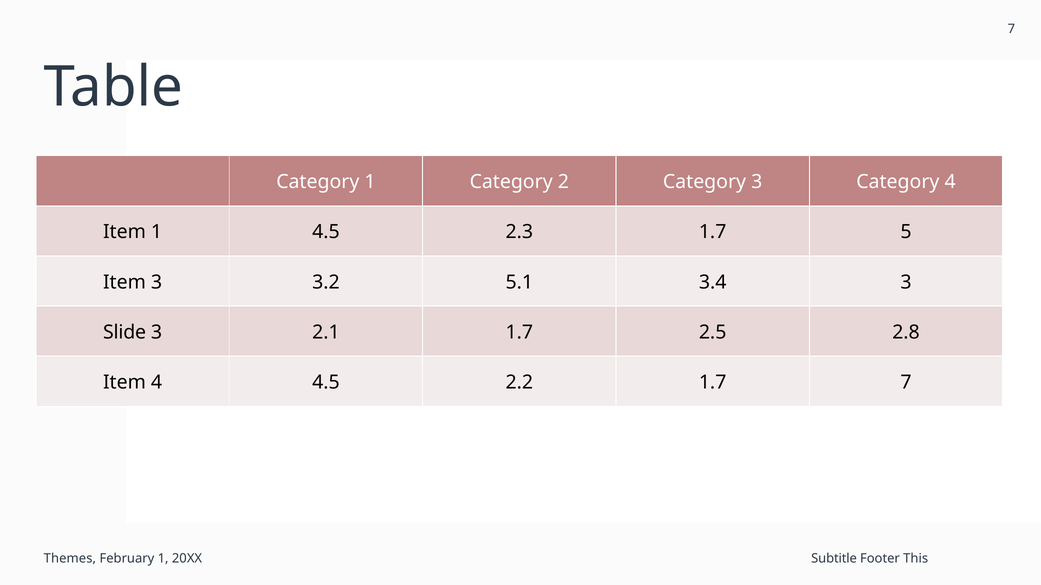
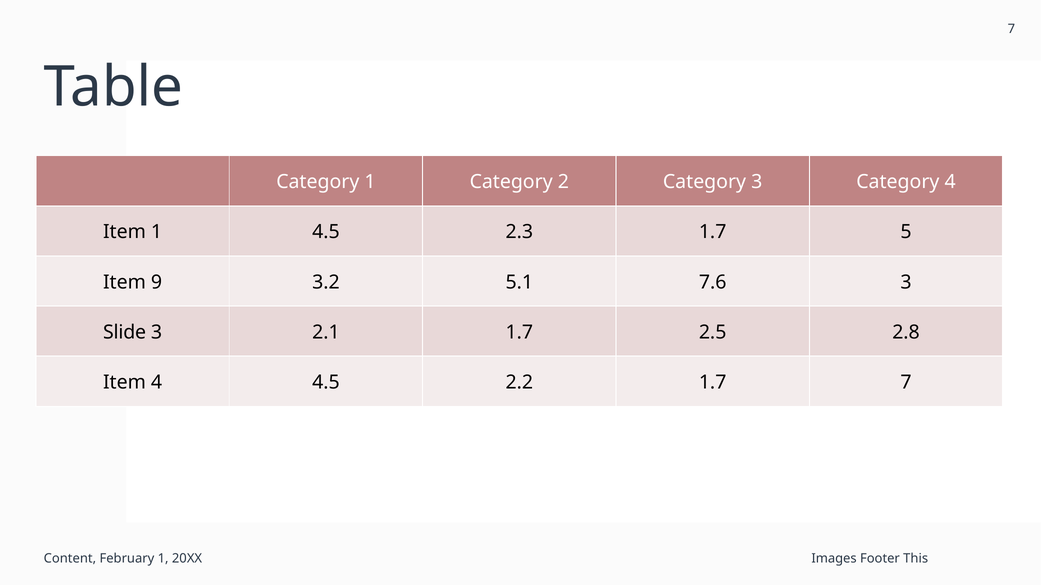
Item 3: 3 -> 9
3.4: 3.4 -> 7.6
Themes: Themes -> Content
Subtitle: Subtitle -> Images
